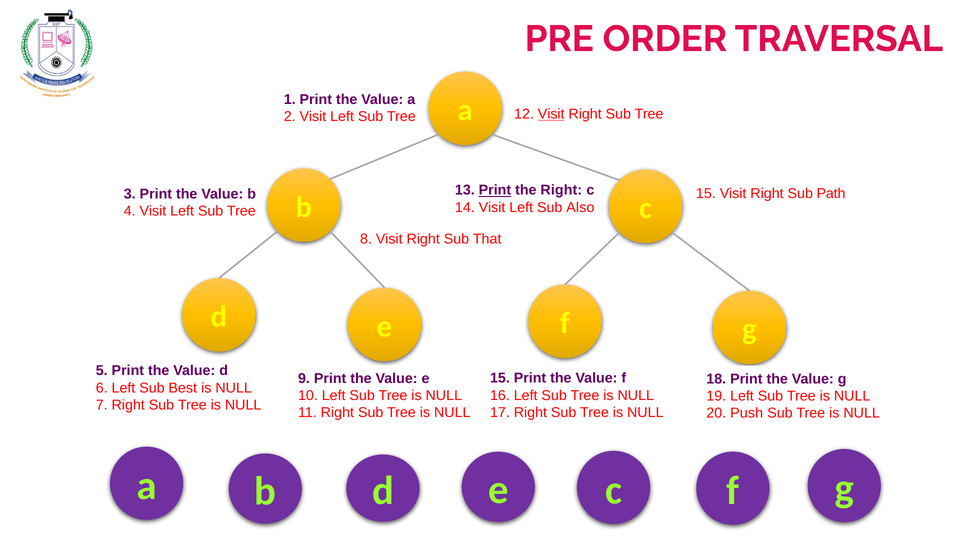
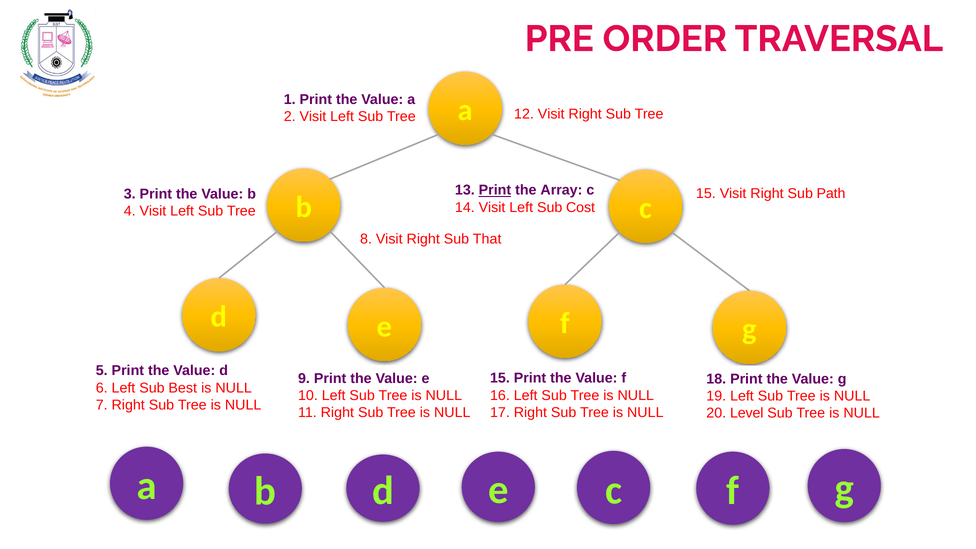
Visit at (551, 114) underline: present -> none
the Right: Right -> Array
Also: Also -> Cost
Push: Push -> Level
